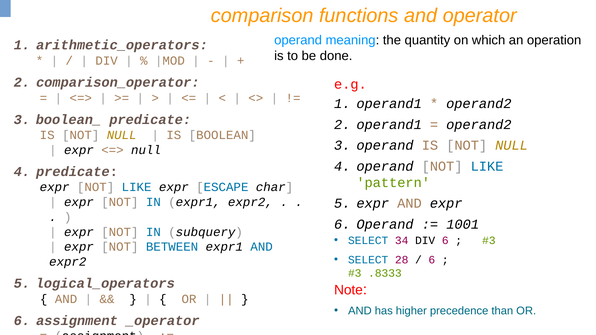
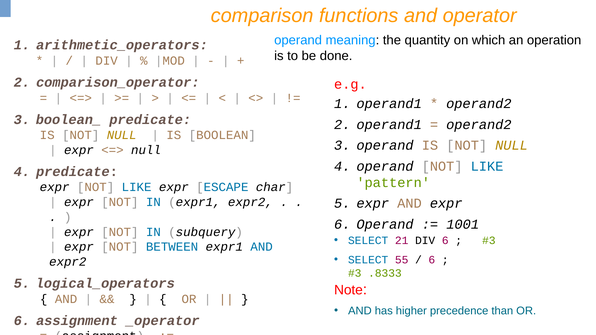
34: 34 -> 21
28: 28 -> 55
